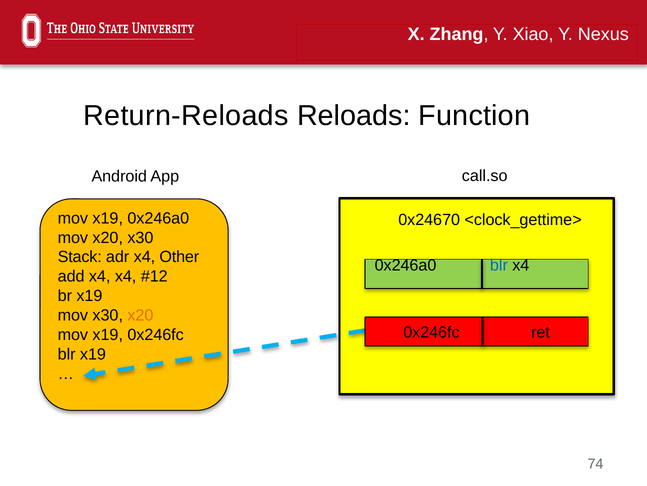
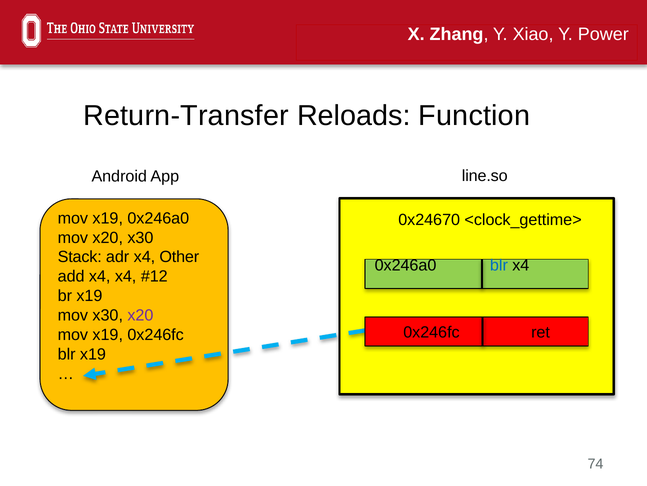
Nexus: Nexus -> Power
Return-Reloads: Return-Reloads -> Return-Transfer
call.so: call.so -> line.so
x20 at (140, 315) colour: orange -> purple
